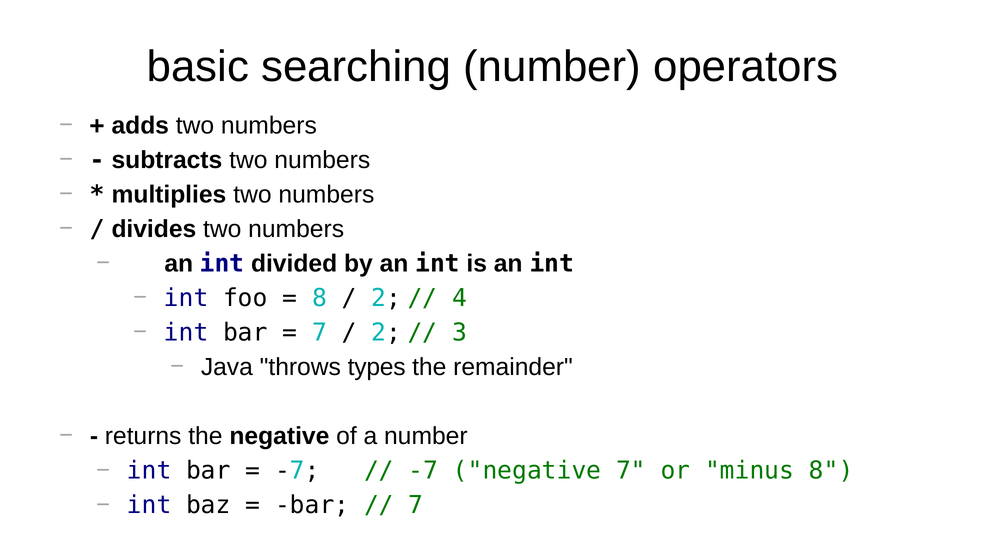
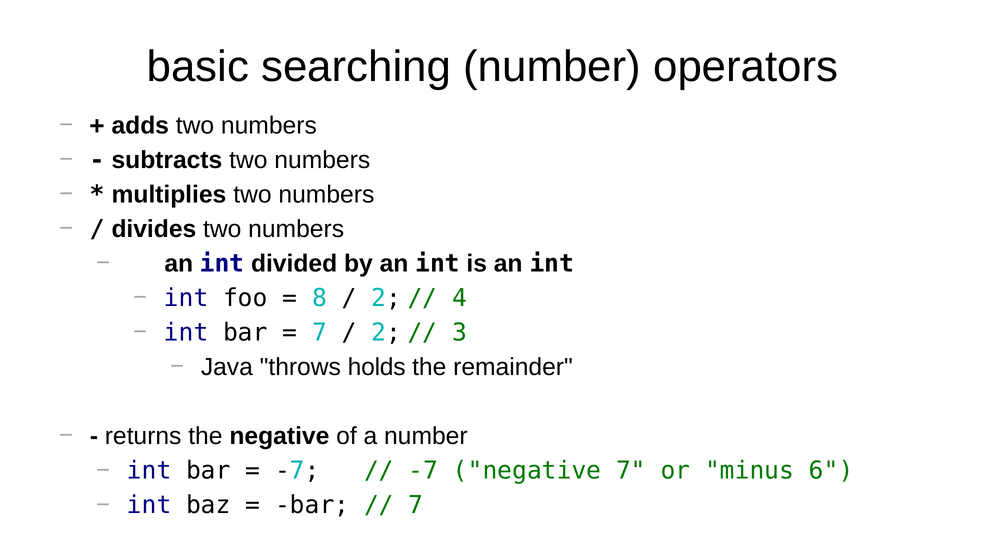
types: types -> holds
minus 8: 8 -> 6
